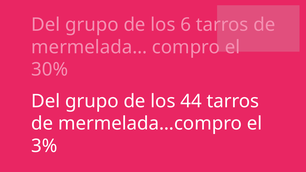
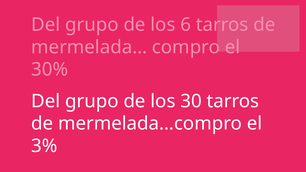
44: 44 -> 30
